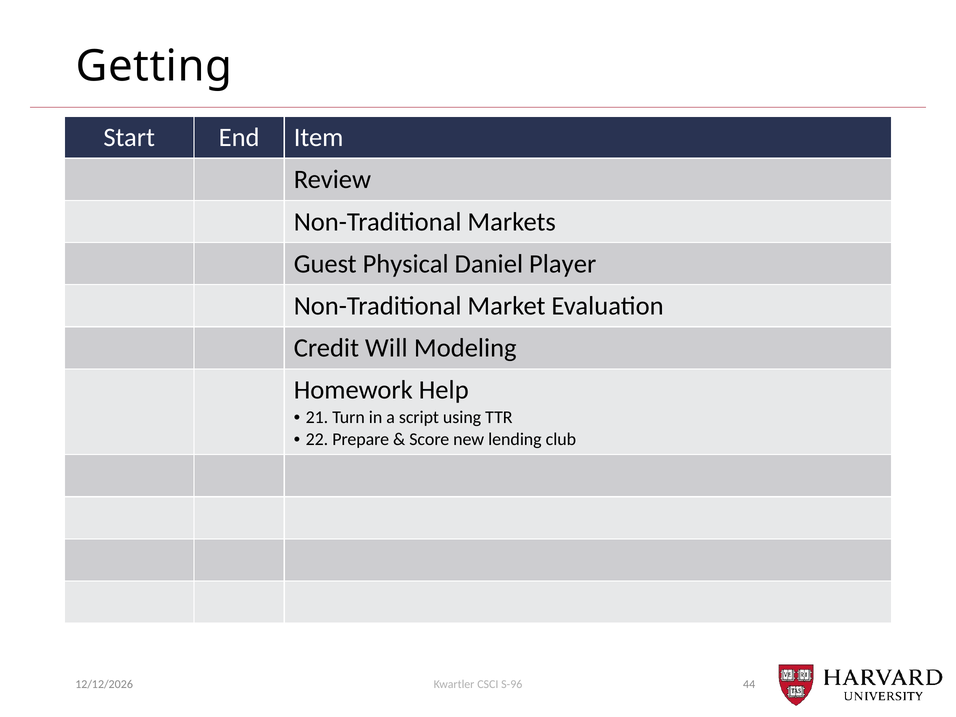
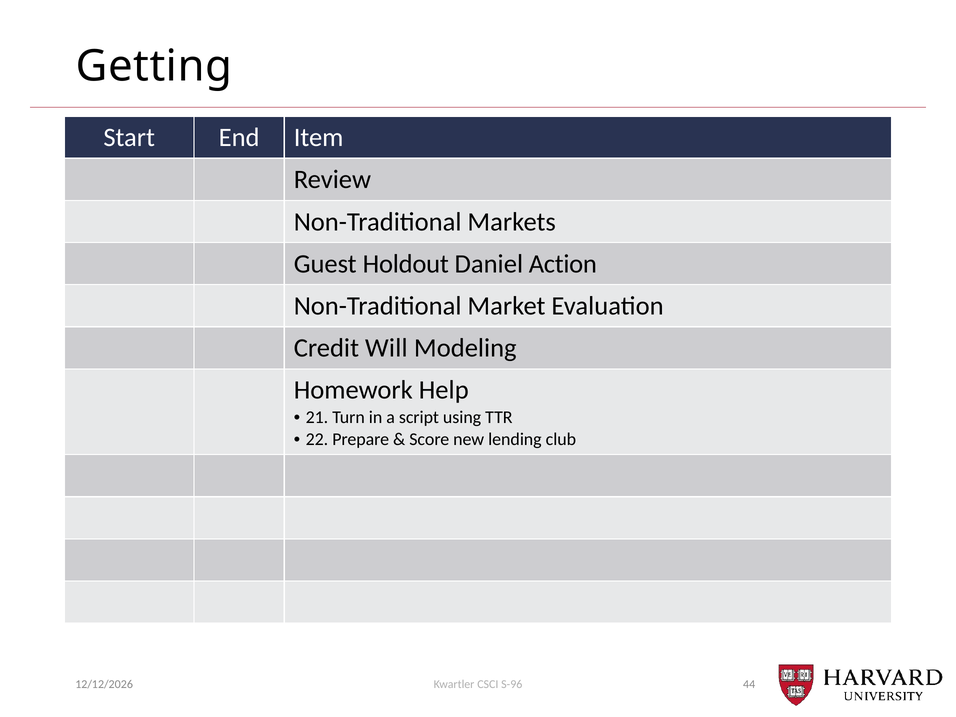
Physical: Physical -> Holdout
Player: Player -> Action
